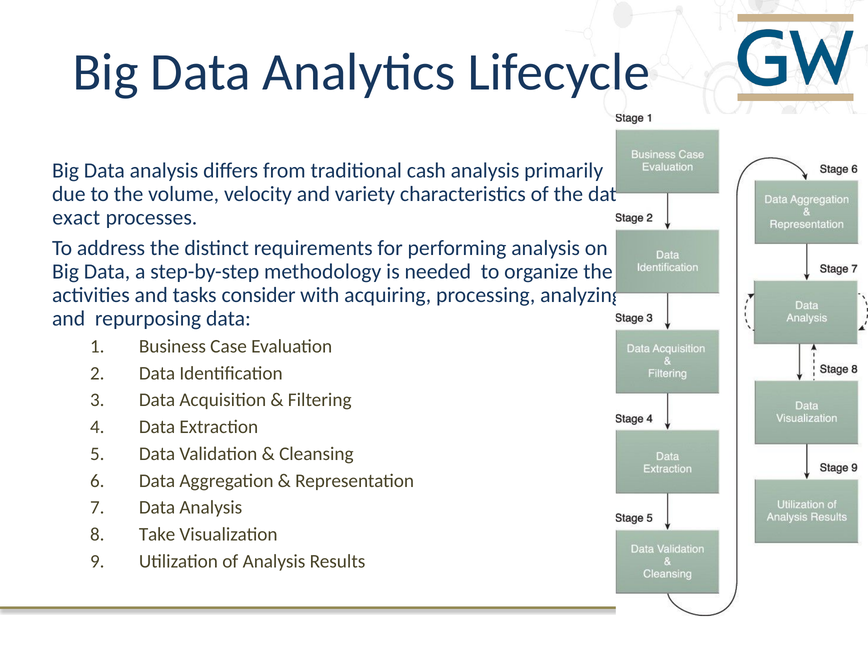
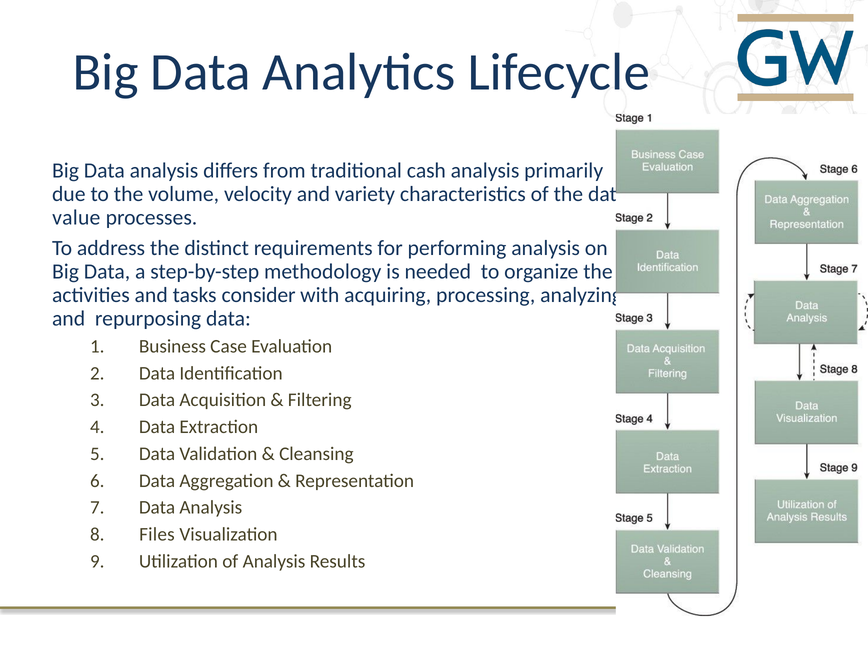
exact: exact -> value
Take: Take -> Files
